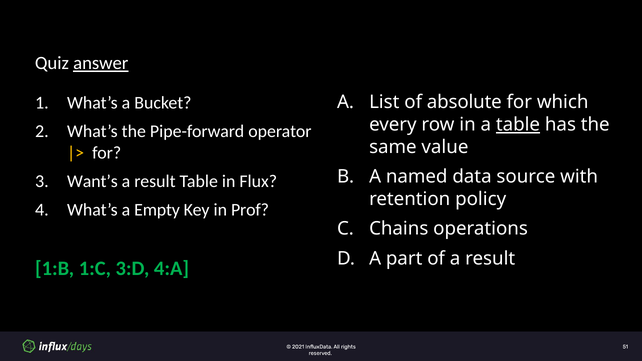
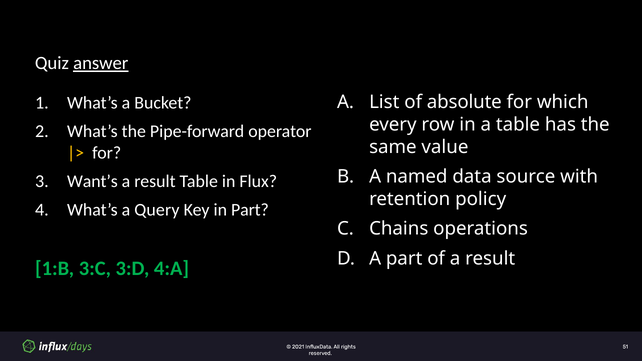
table at (518, 125) underline: present -> none
Empty: Empty -> Query
in Prof: Prof -> Part
1:C: 1:C -> 3:C
